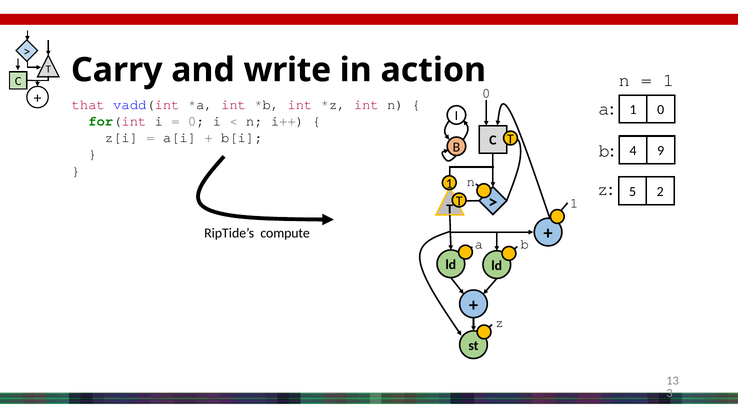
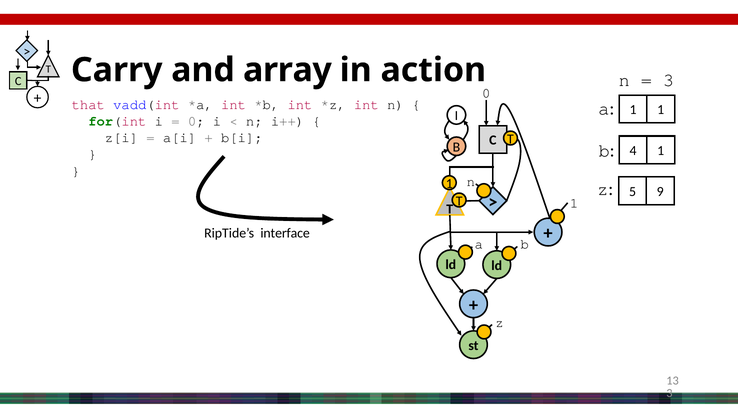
write: write -> array
1 at (668, 80): 1 -> 3
1 0: 0 -> 1
4 9: 9 -> 1
2: 2 -> 9
compute: compute -> interface
